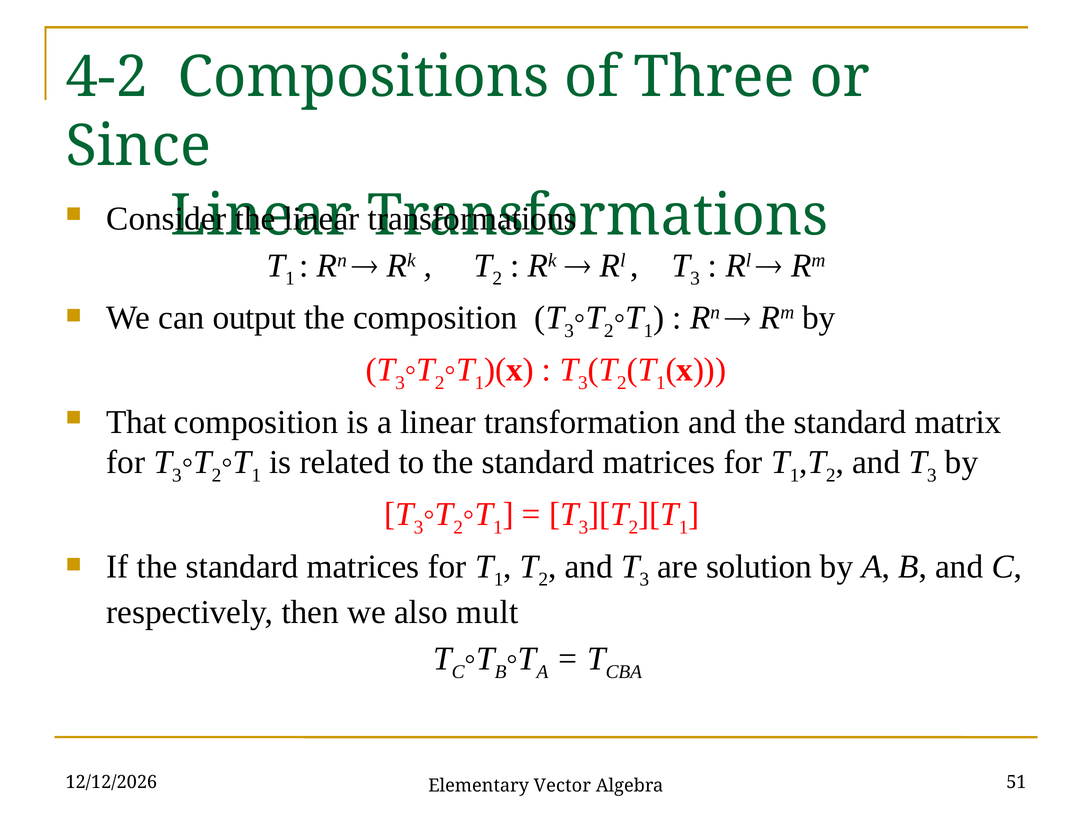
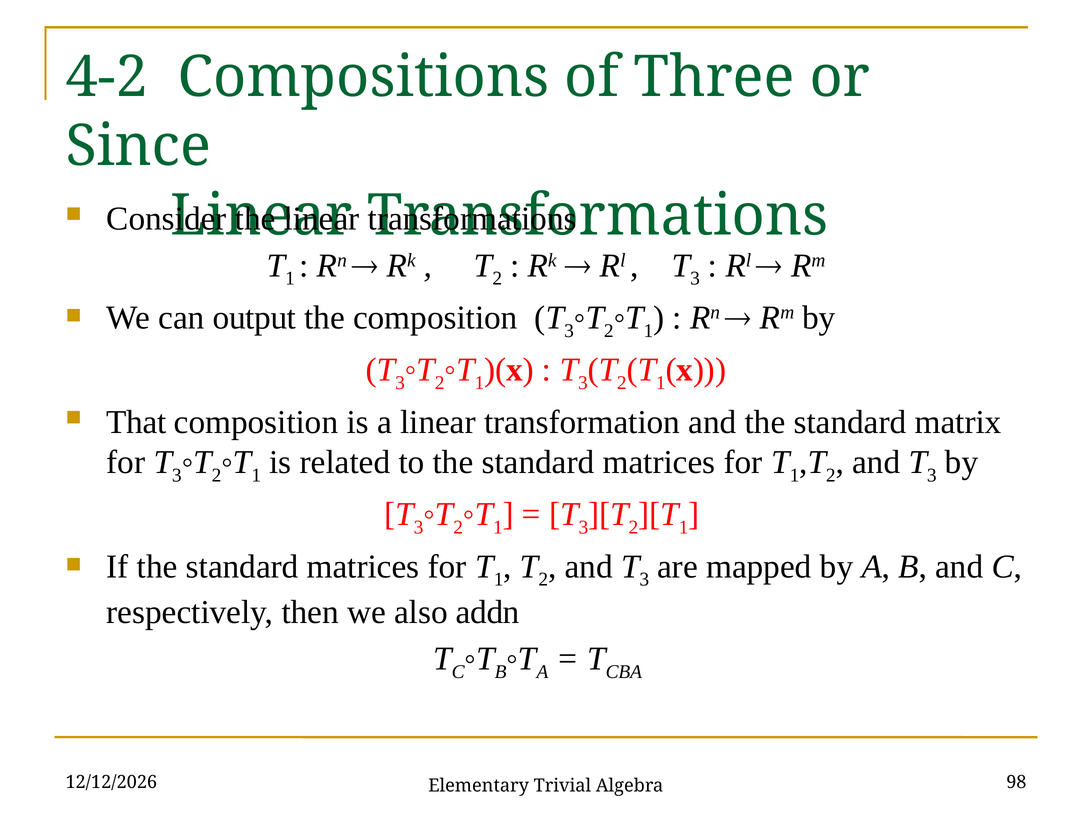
solution: solution -> mapped
mult: mult -> addn
Vector: Vector -> Trivial
51: 51 -> 98
